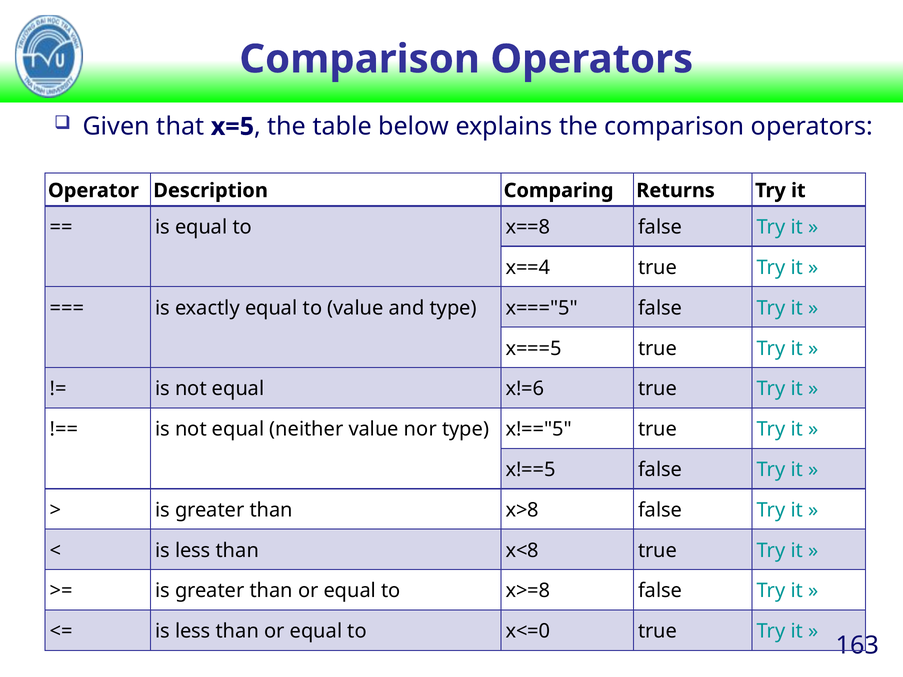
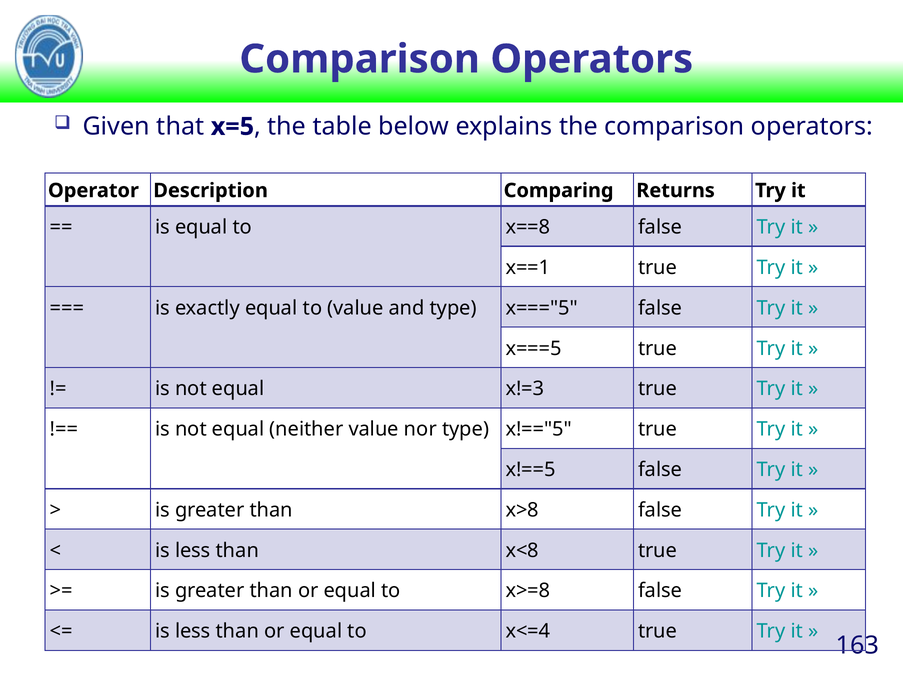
x==4: x==4 -> x==1
x!=6: x!=6 -> x!=3
x<=0: x<=0 -> x<=4
